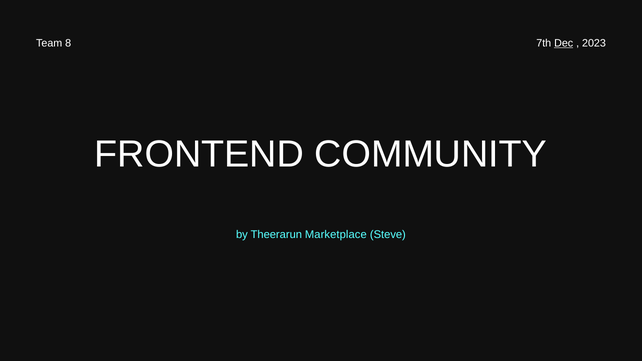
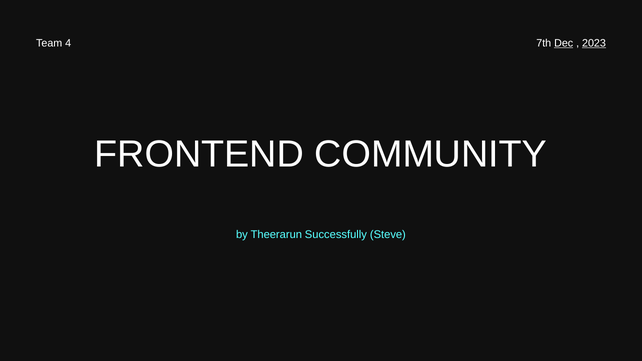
8: 8 -> 4
2023 underline: none -> present
Marketplace: Marketplace -> Successfully
